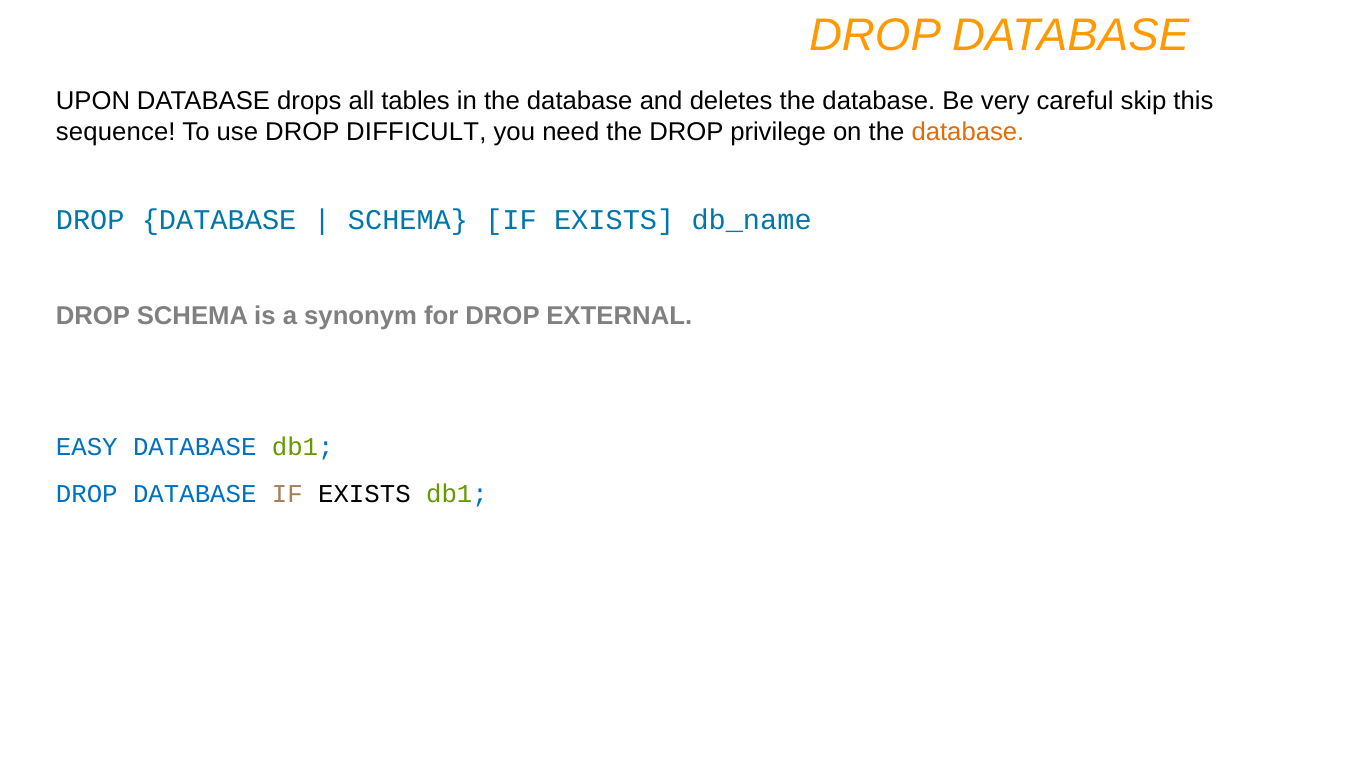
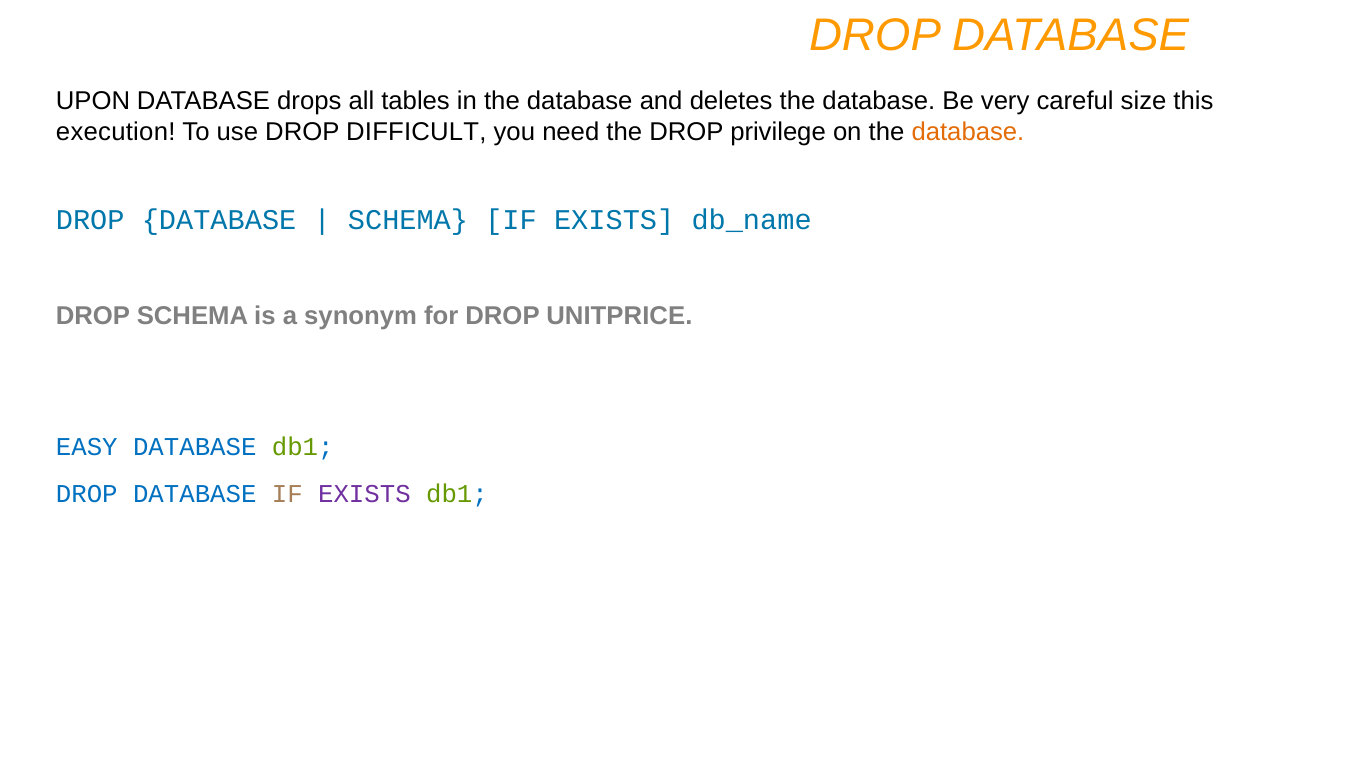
skip: skip -> size
sequence: sequence -> execution
EXTERNAL: EXTERNAL -> UNITPRICE
EXISTS at (364, 494) colour: black -> purple
